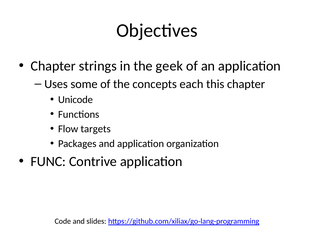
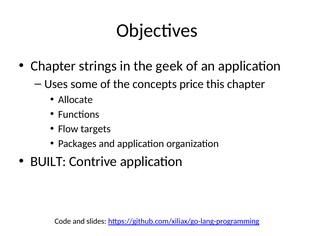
each: each -> price
Unicode: Unicode -> Allocate
FUNC: FUNC -> BUILT
